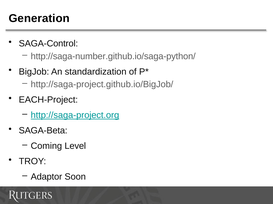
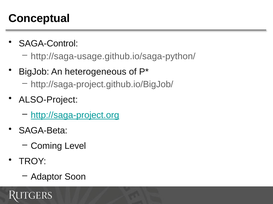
Generation: Generation -> Conceptual
http://saga-number.github.io/saga-python/: http://saga-number.github.io/saga-python/ -> http://saga-usage.github.io/saga-python/
standardization: standardization -> heterogeneous
EACH-Project: EACH-Project -> ALSO-Project
